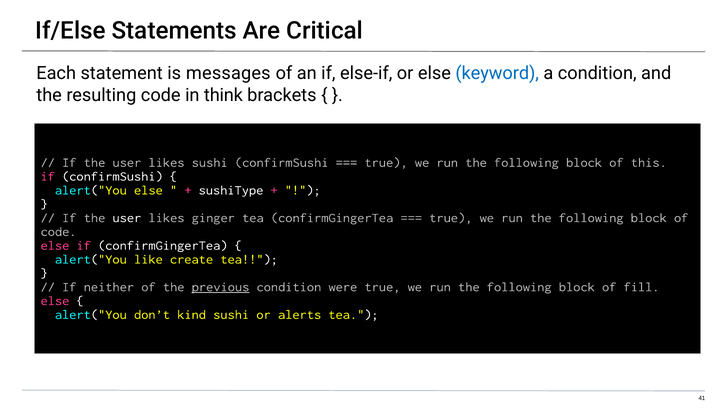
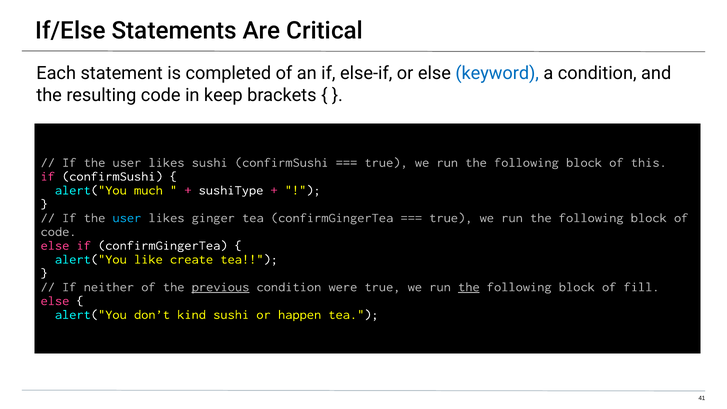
messages: messages -> completed
think: think -> keep
alert("You else: else -> much
user at (127, 218) colour: white -> light blue
the at (469, 287) underline: none -> present
alerts: alerts -> happen
